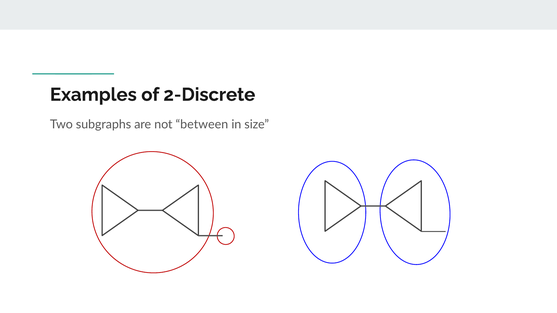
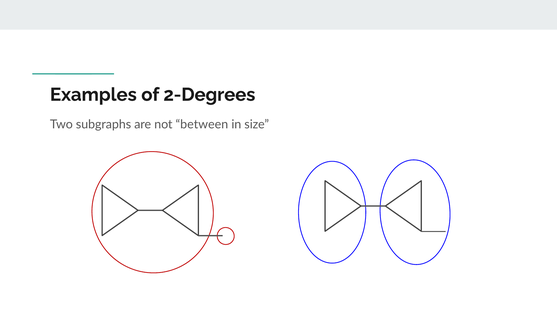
2-Discrete: 2-Discrete -> 2-Degrees
